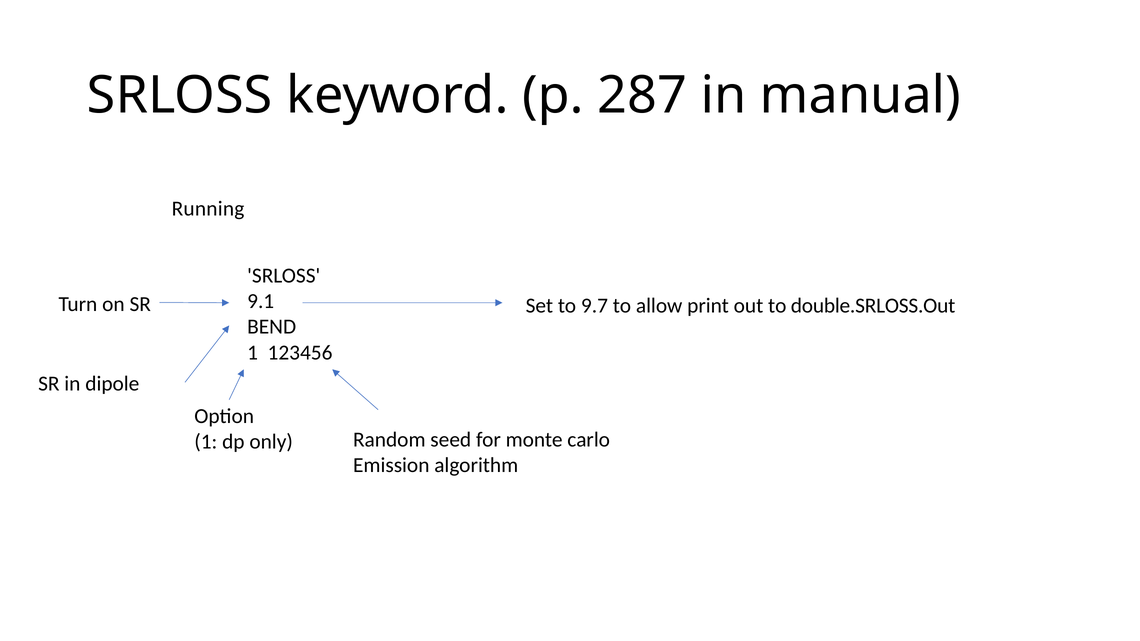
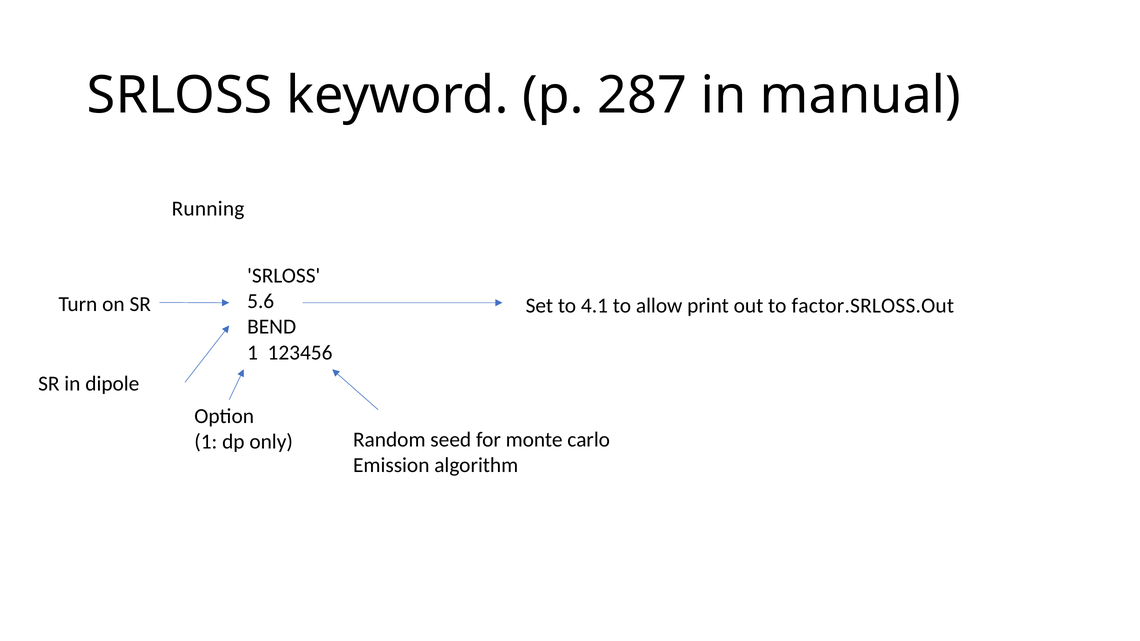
9.1: 9.1 -> 5.6
9.7: 9.7 -> 4.1
double.SRLOSS.Out: double.SRLOSS.Out -> factor.SRLOSS.Out
